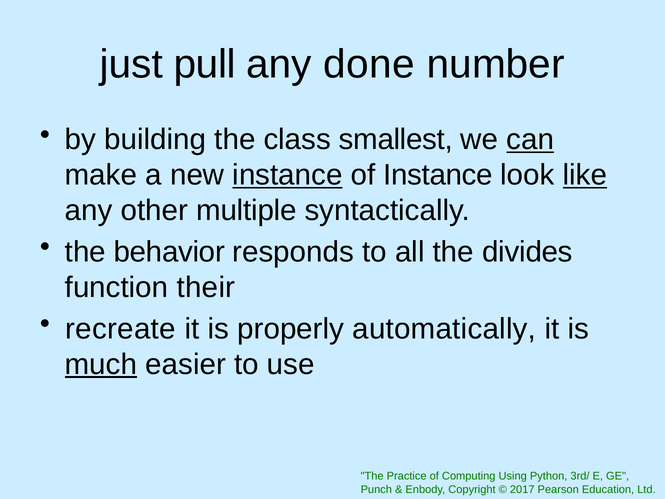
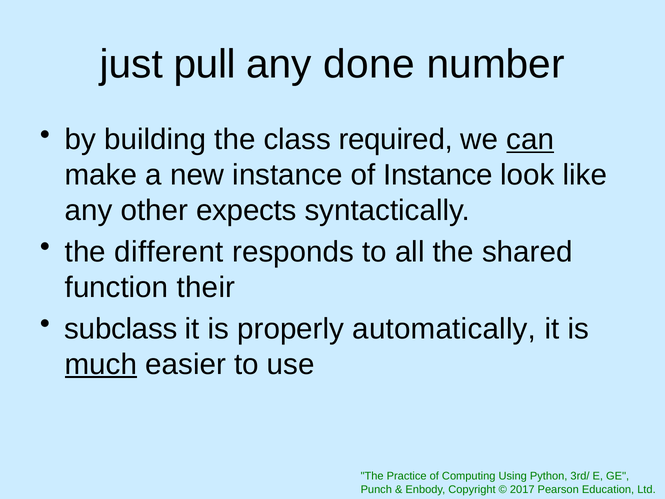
smallest: smallest -> required
instance at (288, 175) underline: present -> none
like underline: present -> none
multiple: multiple -> expects
behavior: behavior -> different
divides: divides -> shared
recreate: recreate -> subclass
